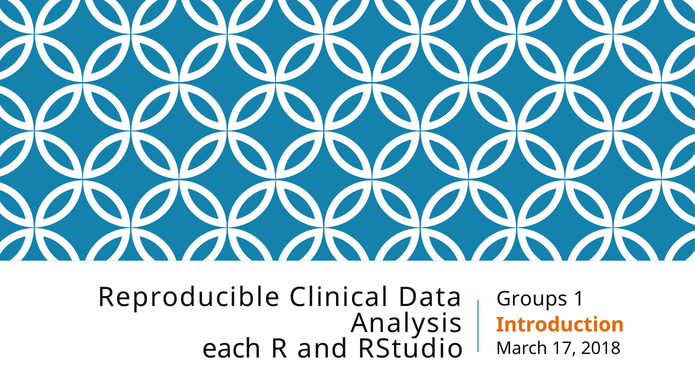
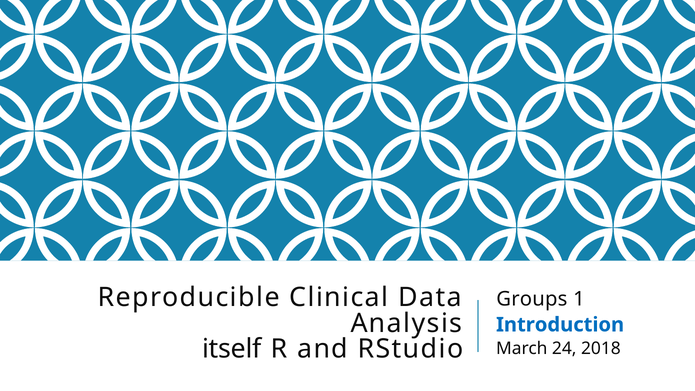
Introduction colour: orange -> blue
each: each -> itself
17: 17 -> 24
